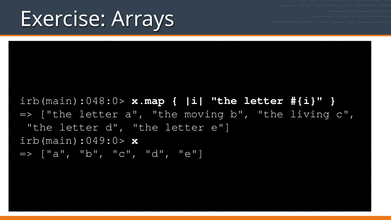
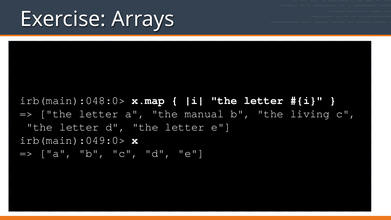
moving: moving -> manual
